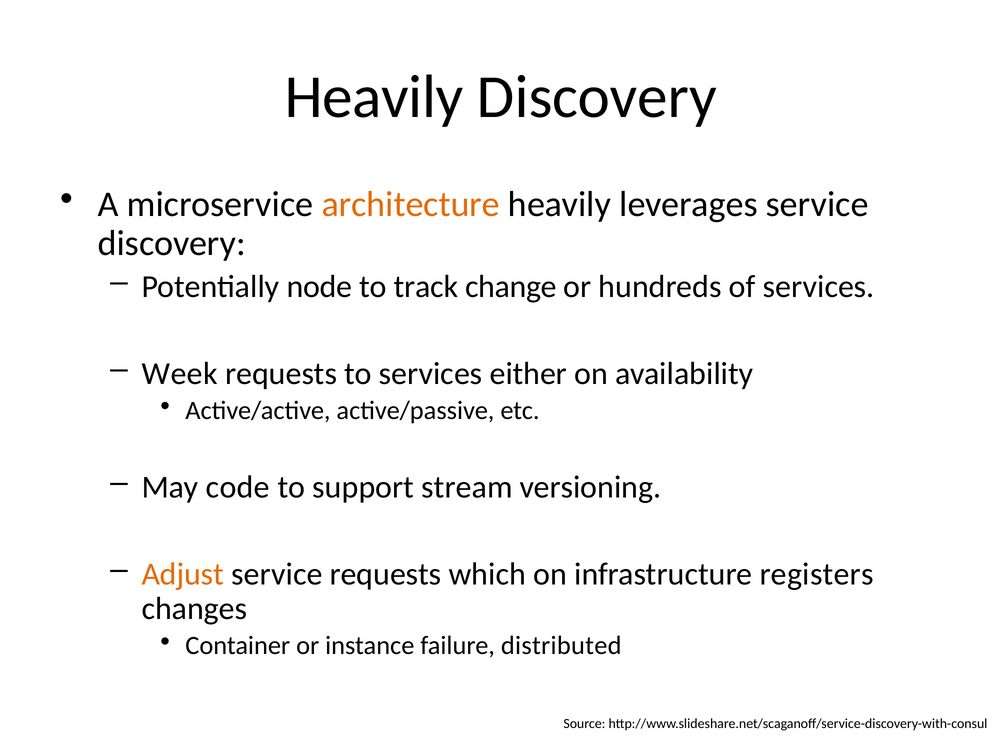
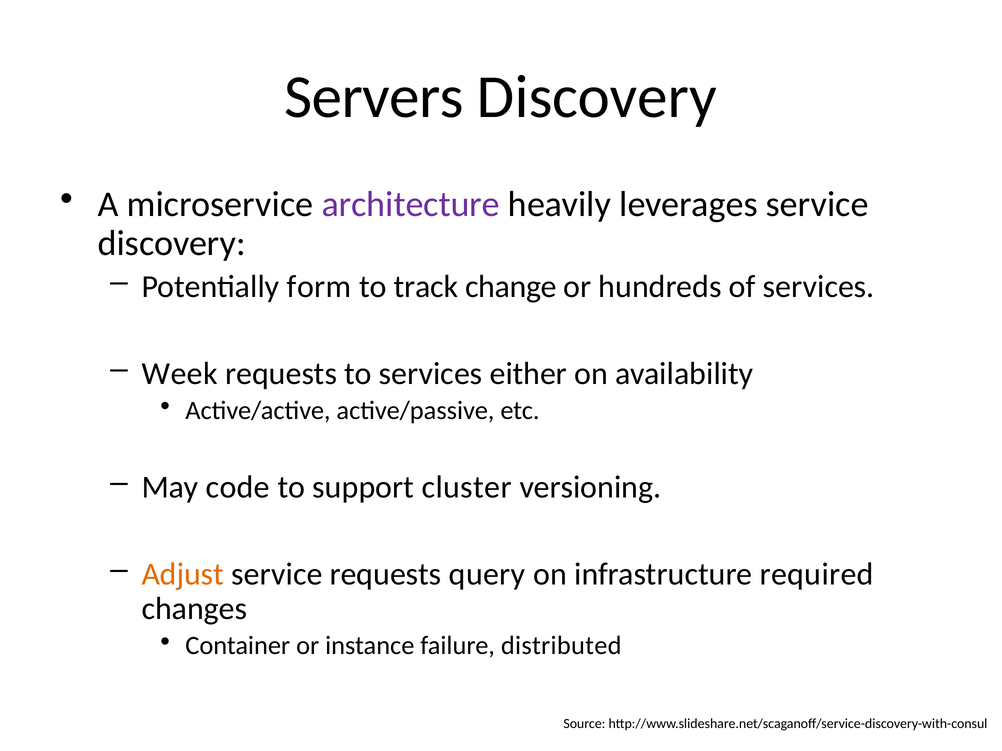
Heavily at (374, 97): Heavily -> Servers
architecture colour: orange -> purple
node: node -> form
stream: stream -> cluster
which: which -> query
registers: registers -> required
